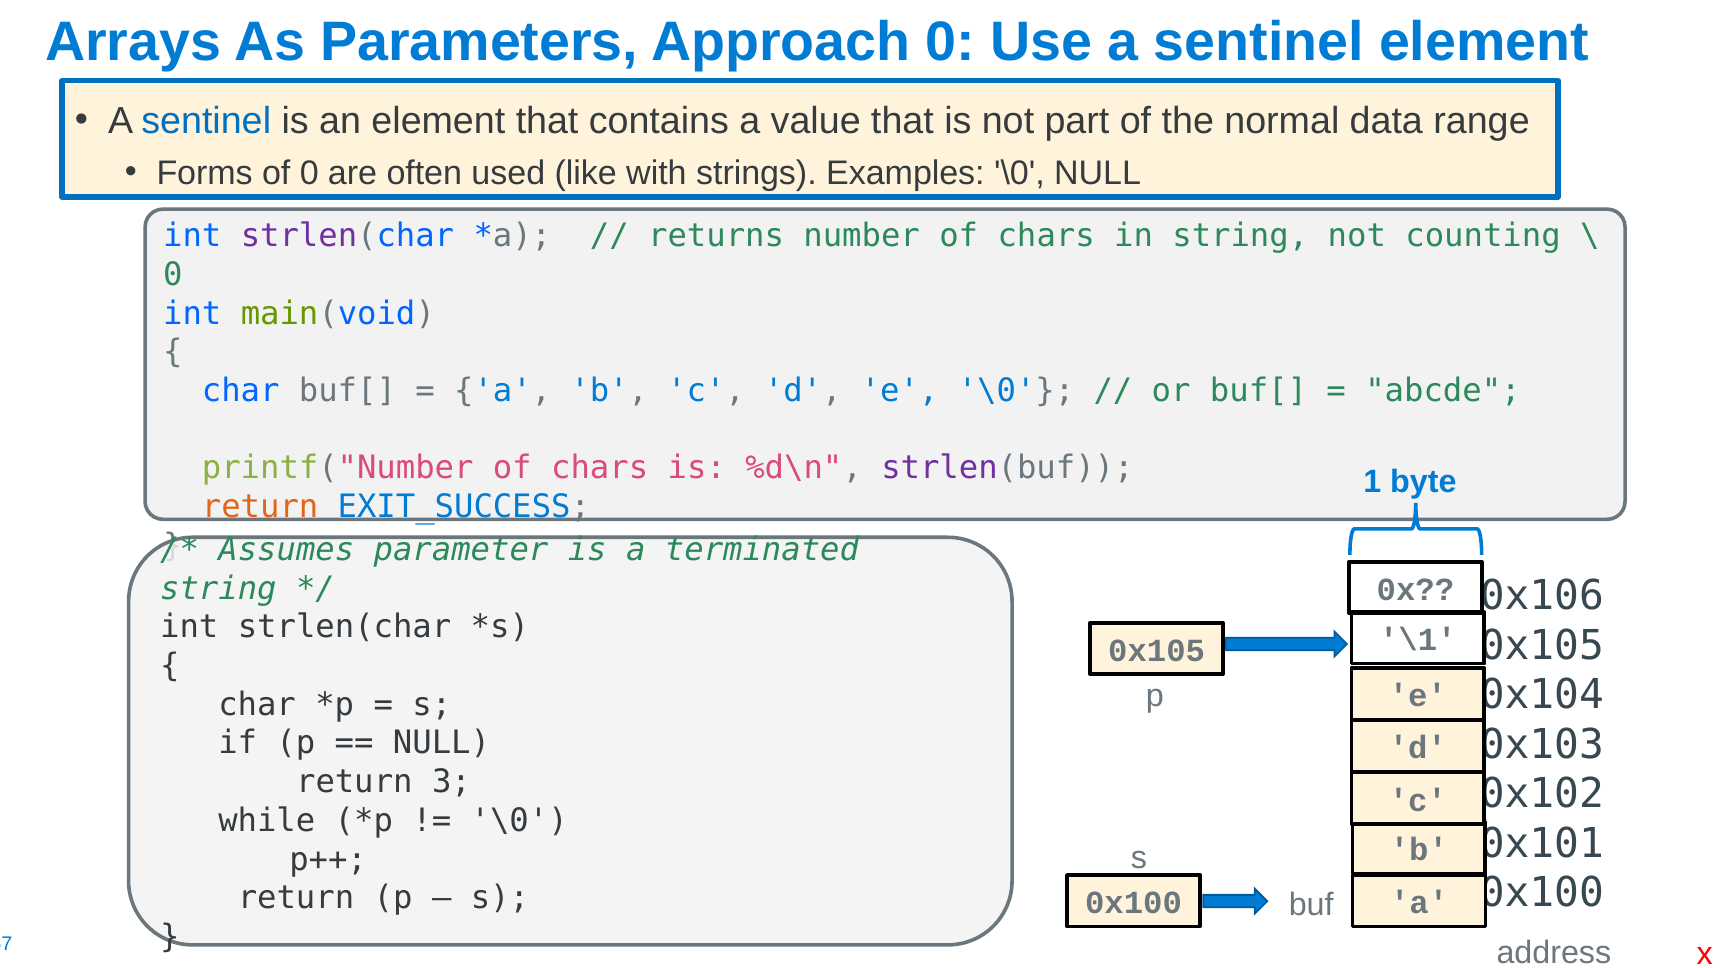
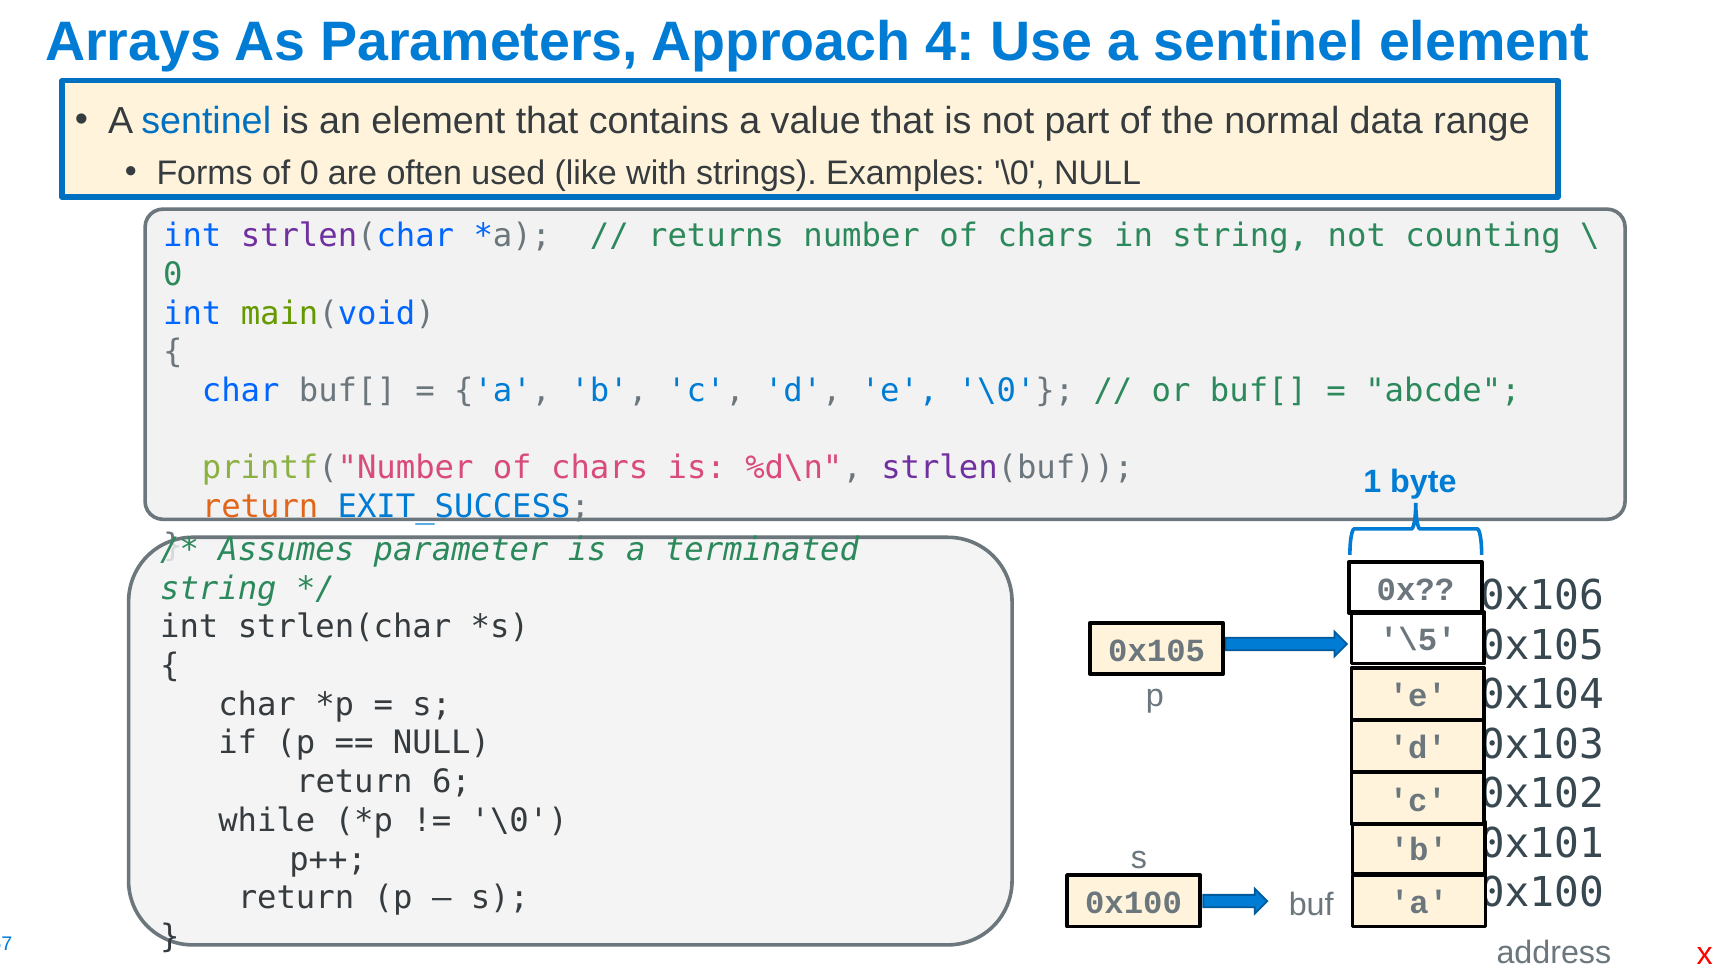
Approach 0: 0 -> 4
\1: \1 -> \5
3: 3 -> 6
